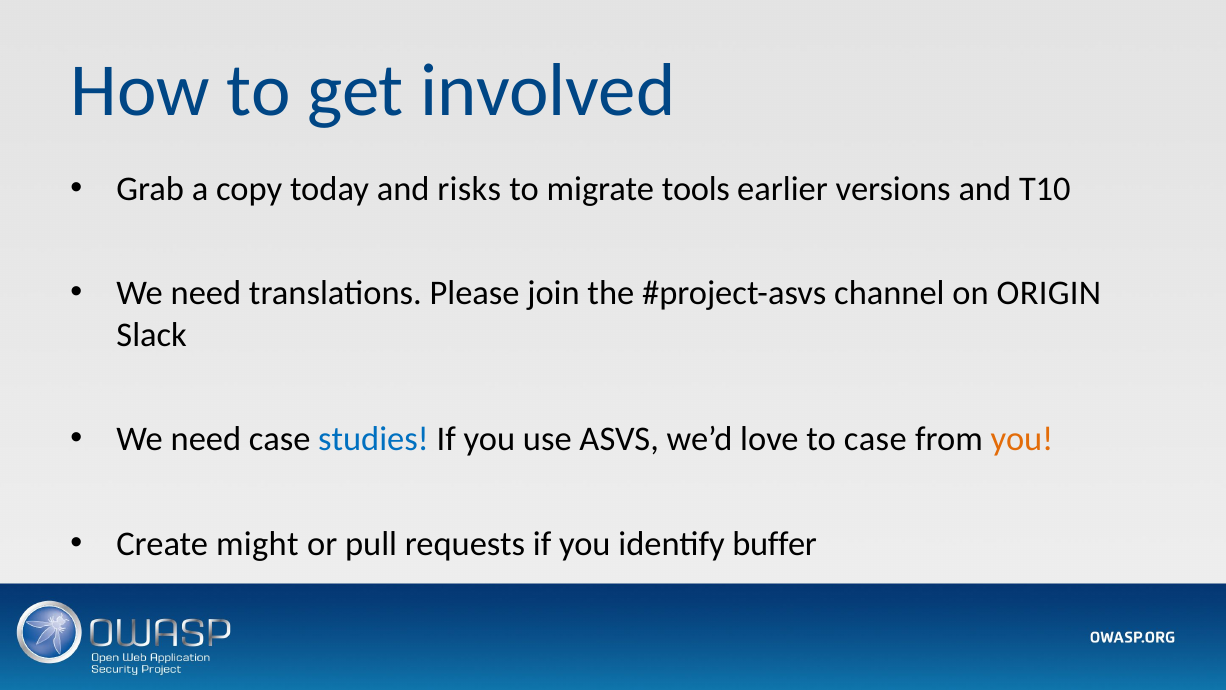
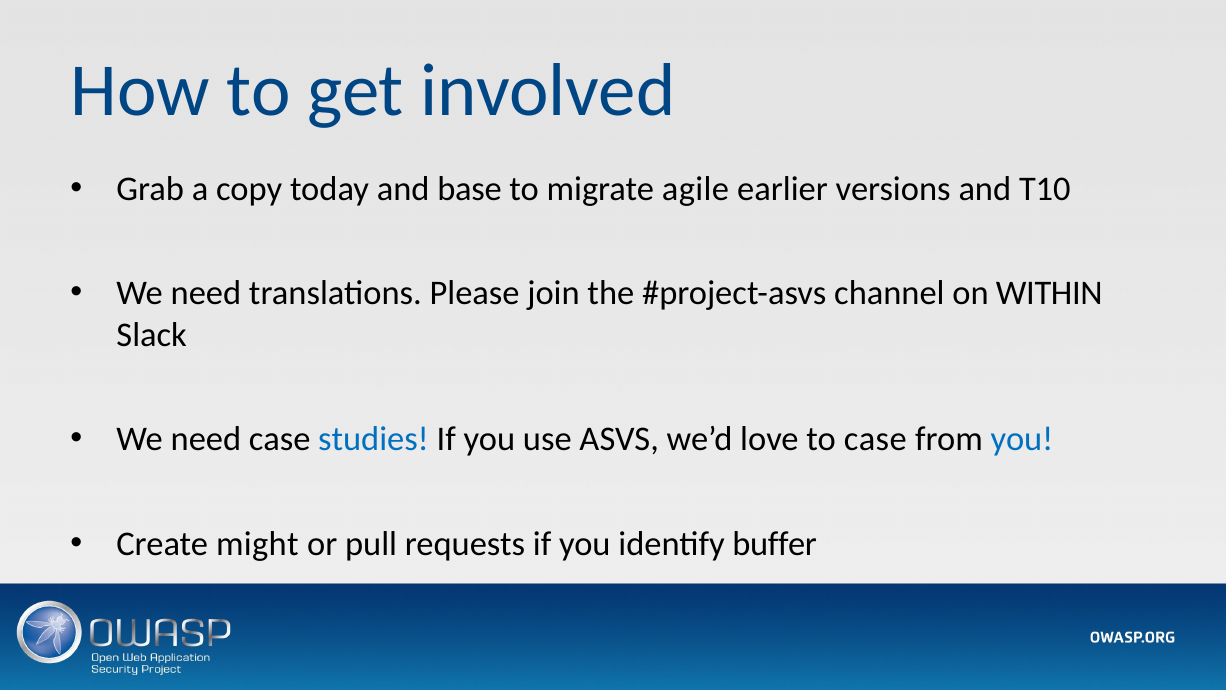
risks: risks -> base
tools: tools -> agile
ORIGIN: ORIGIN -> WITHIN
you at (1022, 439) colour: orange -> blue
